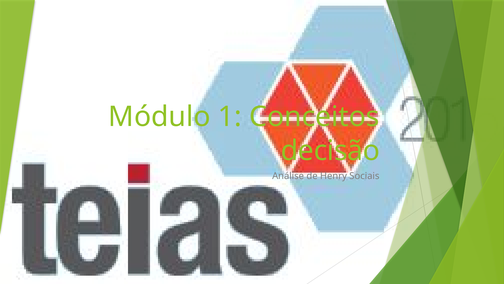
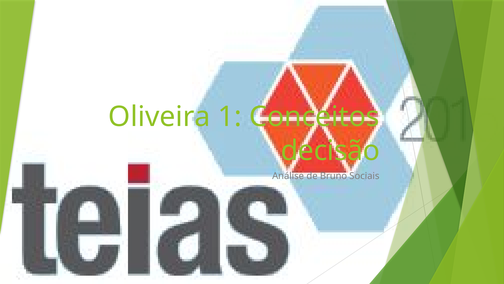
Módulo: Módulo -> Oliveira
Henry: Henry -> Bruno
